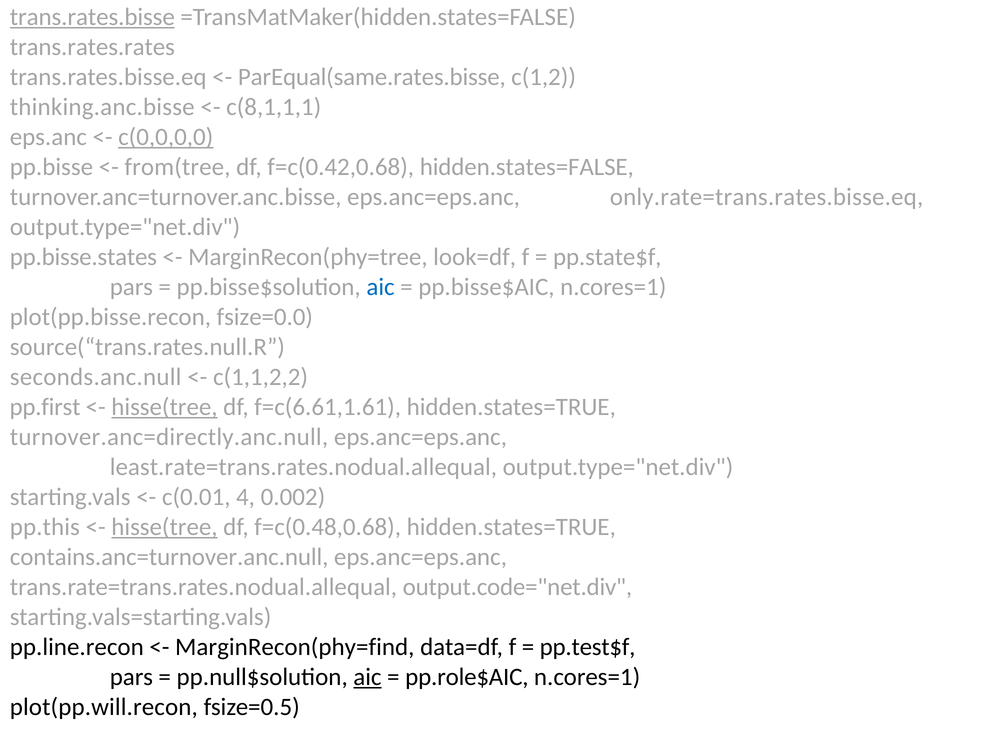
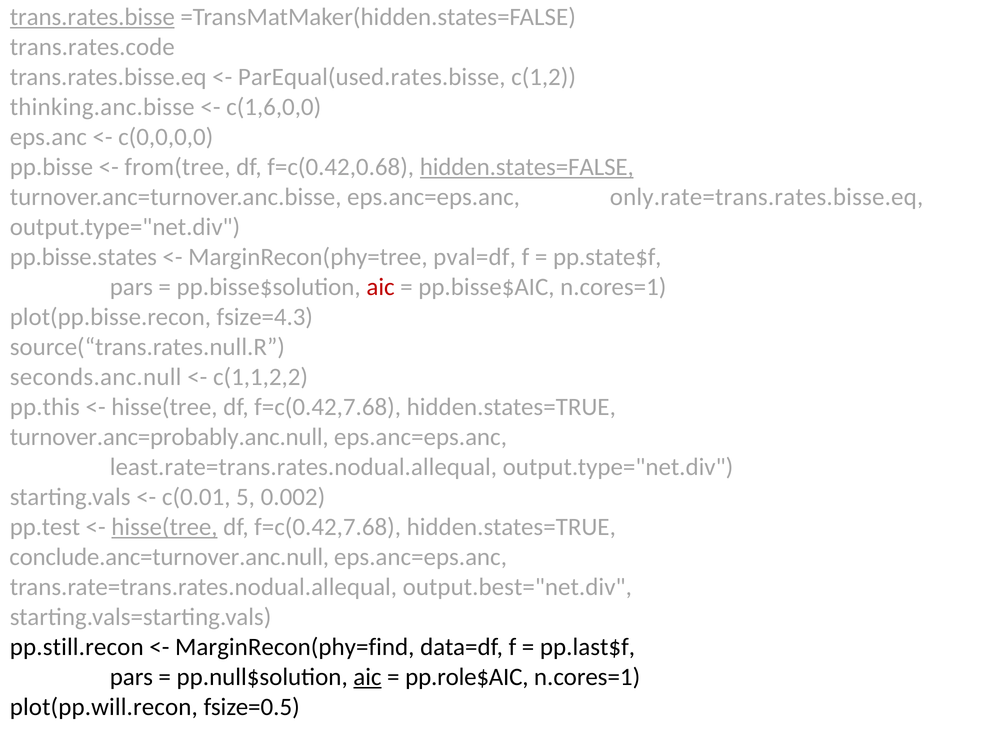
trans.rates.rates: trans.rates.rates -> trans.rates.code
ParEqual(same.rates.bisse: ParEqual(same.rates.bisse -> ParEqual(used.rates.bisse
c(8,1,1,1: c(8,1,1,1 -> c(1,6,0,0
c(0,0,0,0 underline: present -> none
hidden.states=FALSE underline: none -> present
look=df: look=df -> pval=df
aic at (381, 287) colour: blue -> red
fsize=0.0: fsize=0.0 -> fsize=4.3
pp.first: pp.first -> pp.this
hisse(tree at (164, 407) underline: present -> none
f=c(6.61,1.61 at (328, 407): f=c(6.61,1.61 -> f=c(0.42,7.68
turnover.anc=directly.anc.null: turnover.anc=directly.anc.null -> turnover.anc=probably.anc.null
4: 4 -> 5
pp.this: pp.this -> pp.test
f=c(0.48,0.68 at (328, 527): f=c(0.48,0.68 -> f=c(0.42,7.68
contains.anc=turnover.anc.null: contains.anc=turnover.anc.null -> conclude.anc=turnover.anc.null
output.code="net.div: output.code="net.div -> output.best="net.div
pp.line.recon: pp.line.recon -> pp.still.recon
pp.test$f: pp.test$f -> pp.last$f
